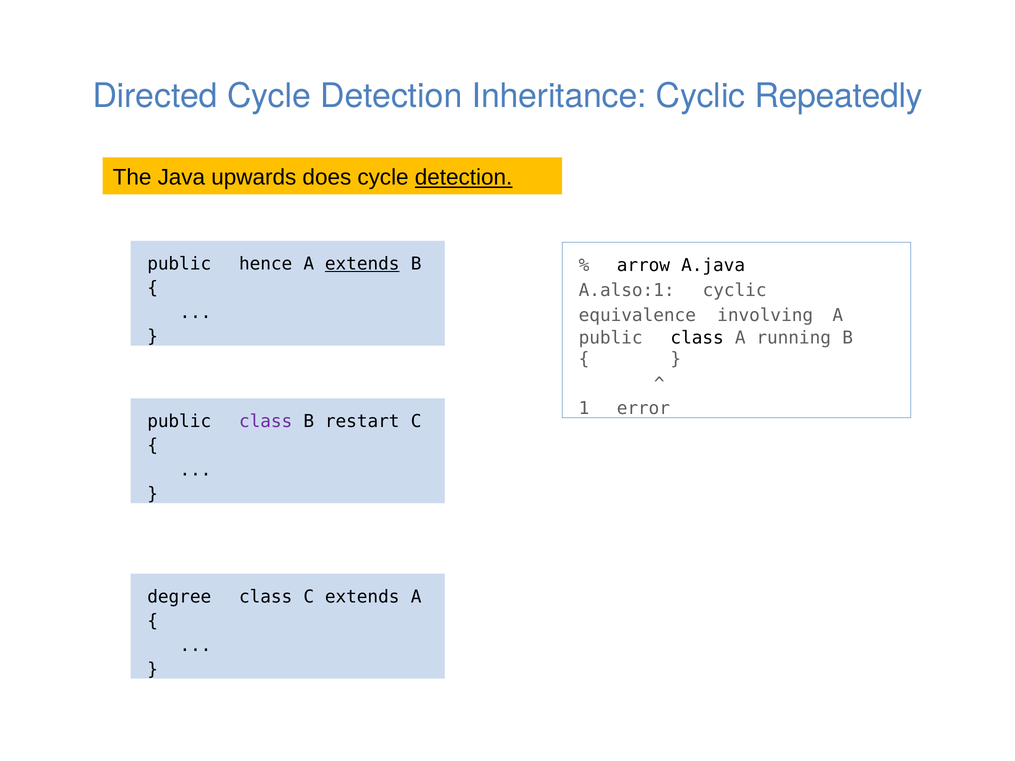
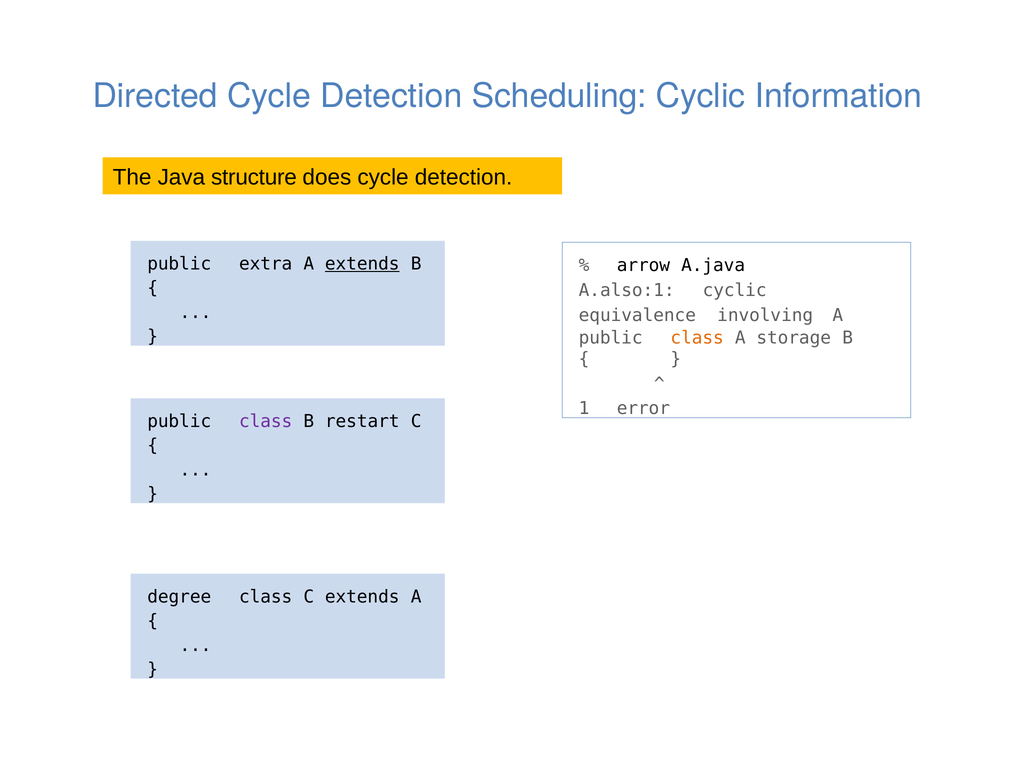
Inheritance: Inheritance -> Scheduling
Repeatedly: Repeatedly -> Information
upwards: upwards -> structure
detection at (464, 177) underline: present -> none
hence: hence -> extra
class at (697, 338) colour: black -> orange
running: running -> storage
